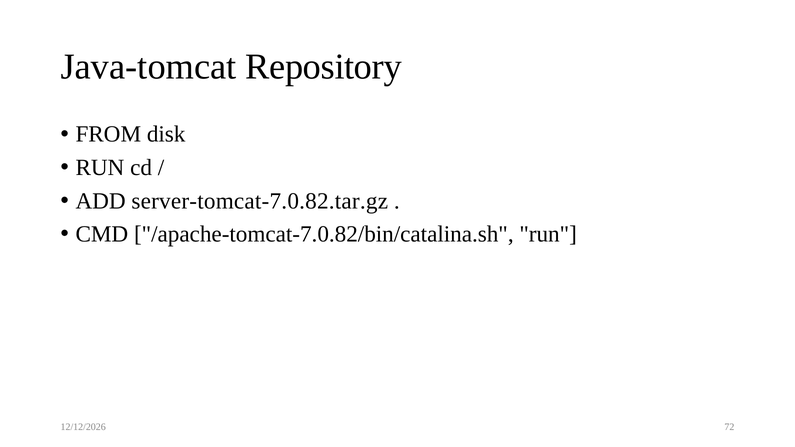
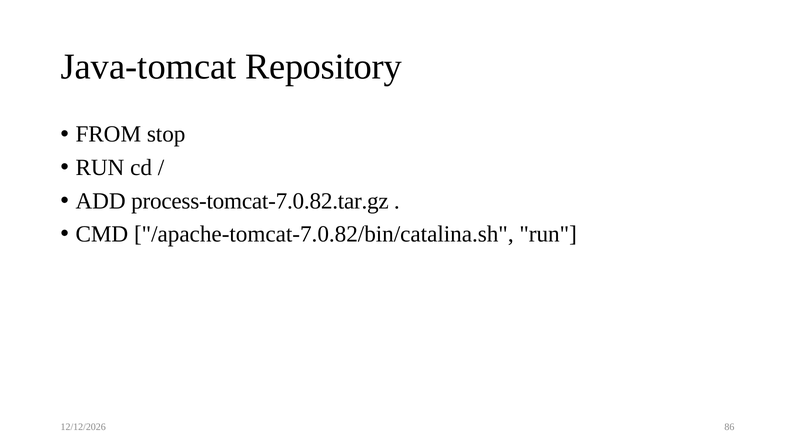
disk: disk -> stop
server-tomcat-7.0.82.tar.gz: server-tomcat-7.0.82.tar.gz -> process-tomcat-7.0.82.tar.gz
72: 72 -> 86
